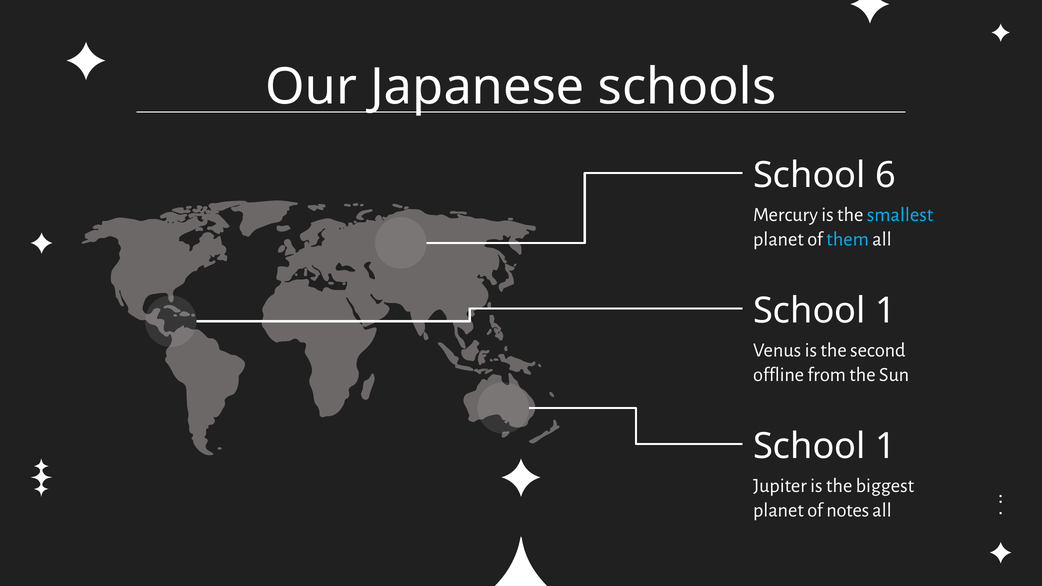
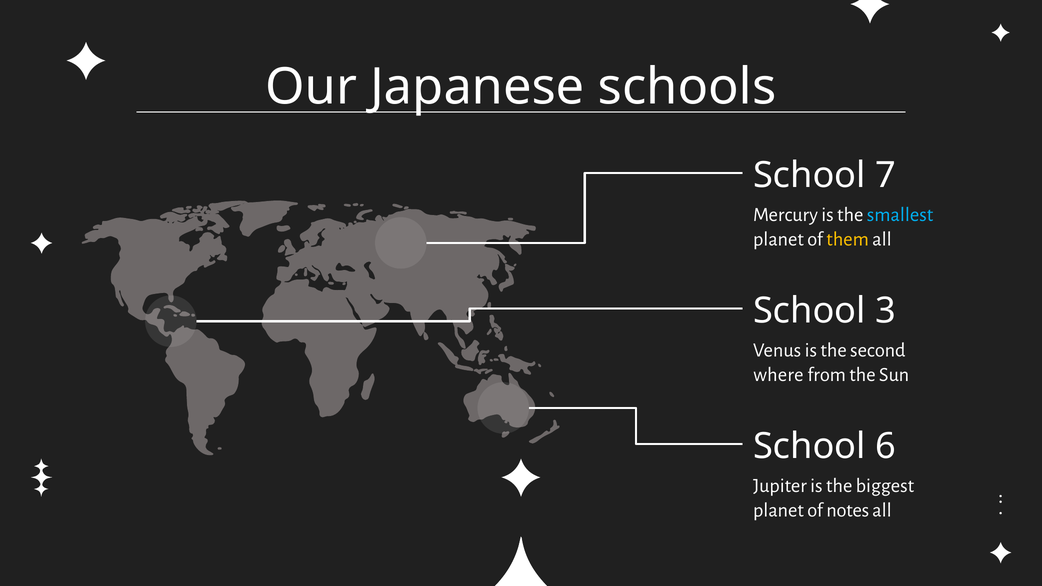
6: 6 -> 7
them colour: light blue -> yellow
1 at (885, 311): 1 -> 3
offline: offline -> where
1 at (885, 447): 1 -> 6
